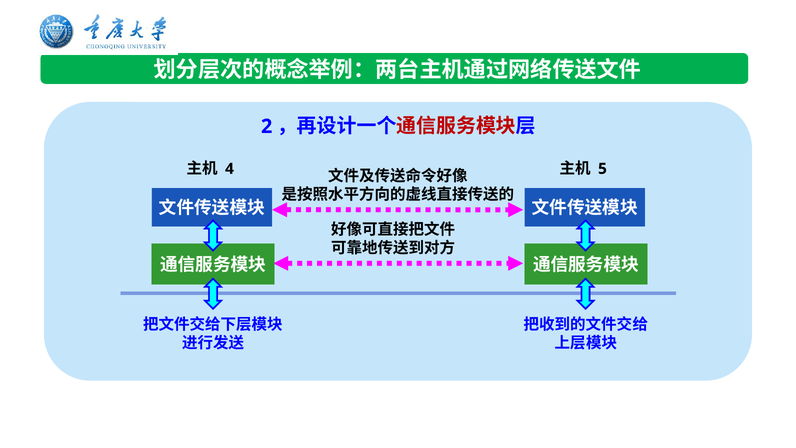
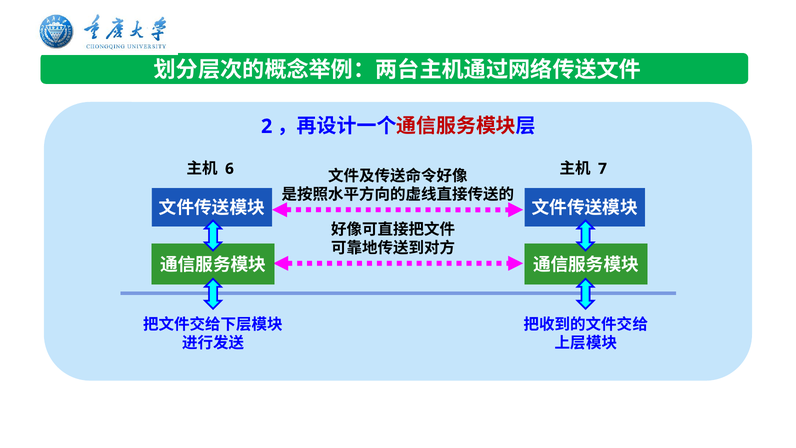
4: 4 -> 6
5: 5 -> 7
